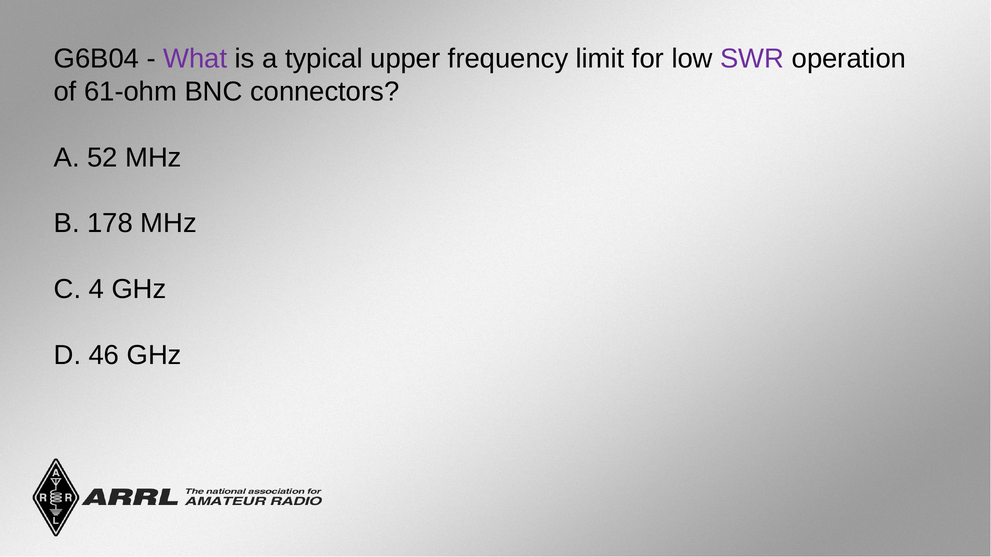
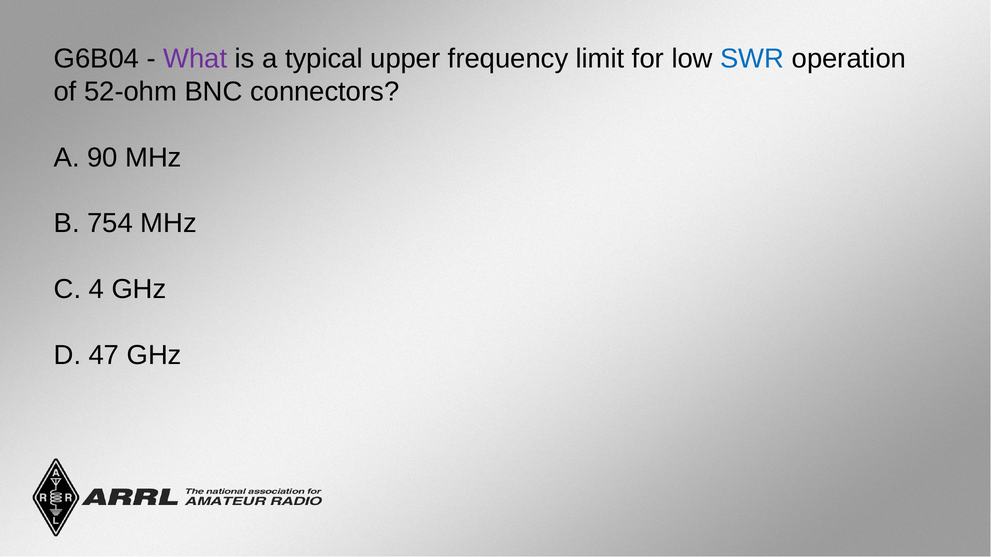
SWR colour: purple -> blue
61-ohm: 61-ohm -> 52-ohm
52: 52 -> 90
178: 178 -> 754
46: 46 -> 47
